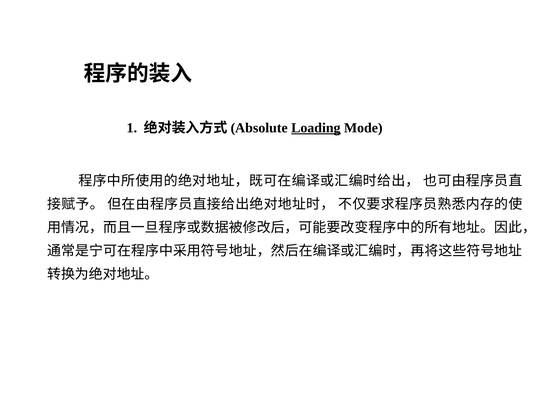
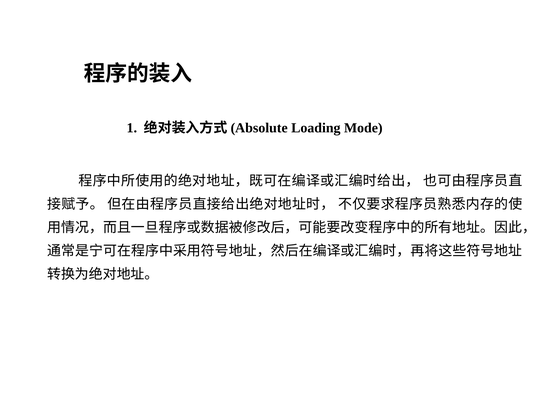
Loading underline: present -> none
